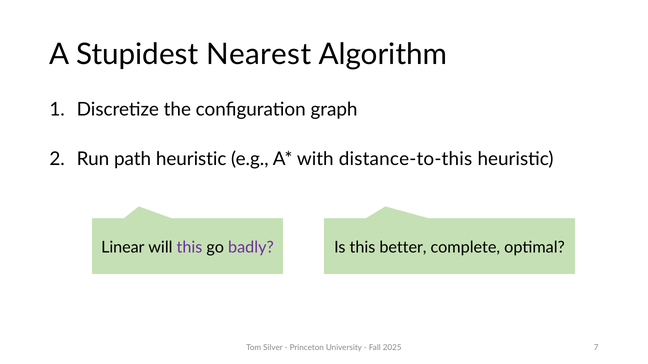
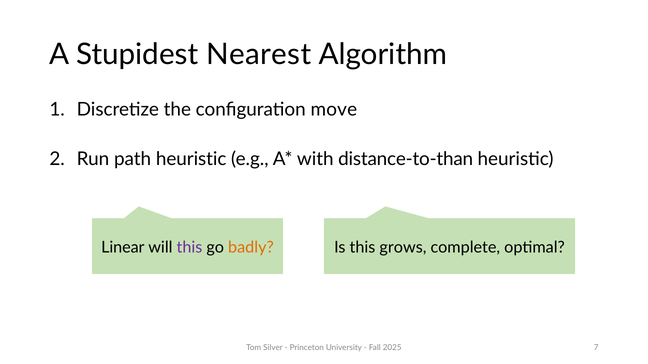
graph: graph -> move
distance-to-this: distance-to-this -> distance-to-than
badly colour: purple -> orange
better: better -> grows
